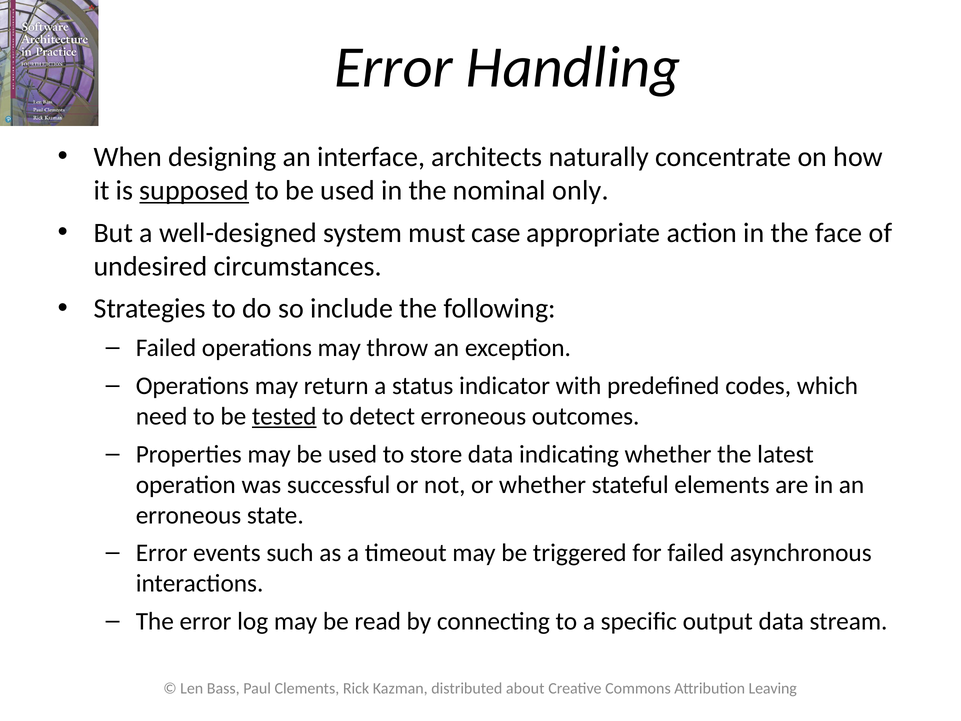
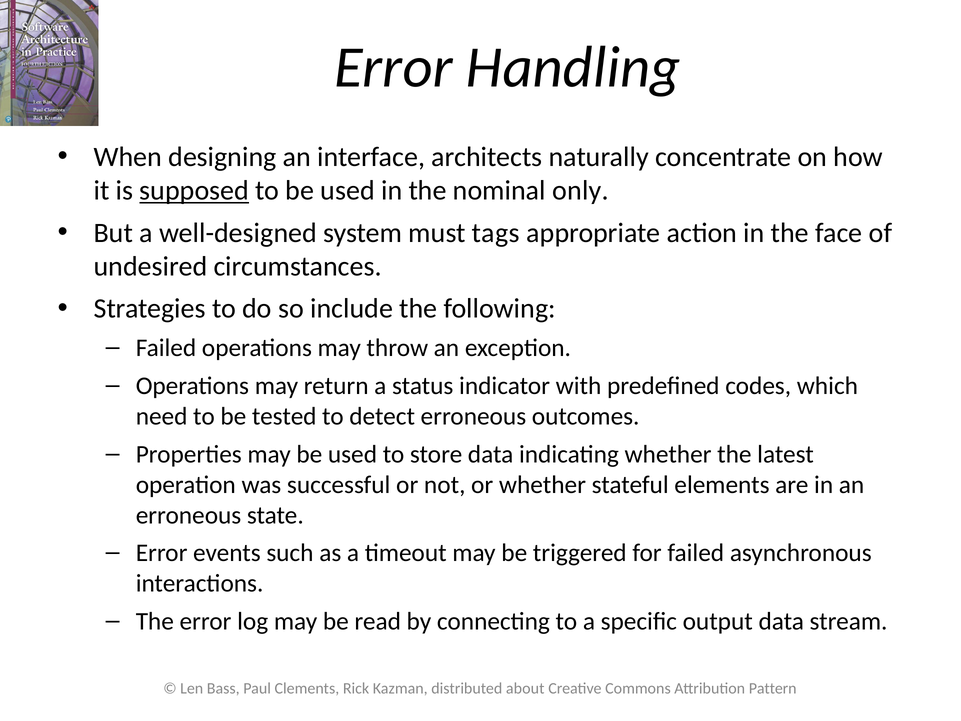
case: case -> tags
tested underline: present -> none
Leaving: Leaving -> Pattern
